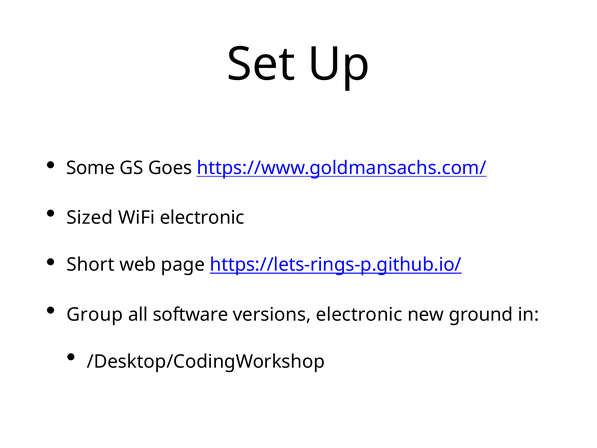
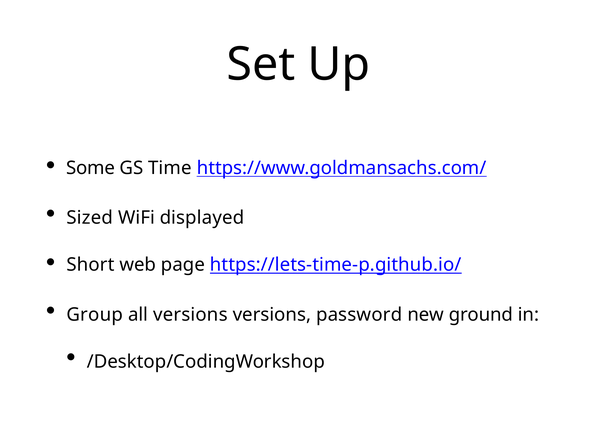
Goes: Goes -> Time
WiFi electronic: electronic -> displayed
https://lets-rings-p.github.io/: https://lets-rings-p.github.io/ -> https://lets-time-p.github.io/
all software: software -> versions
versions electronic: electronic -> password
